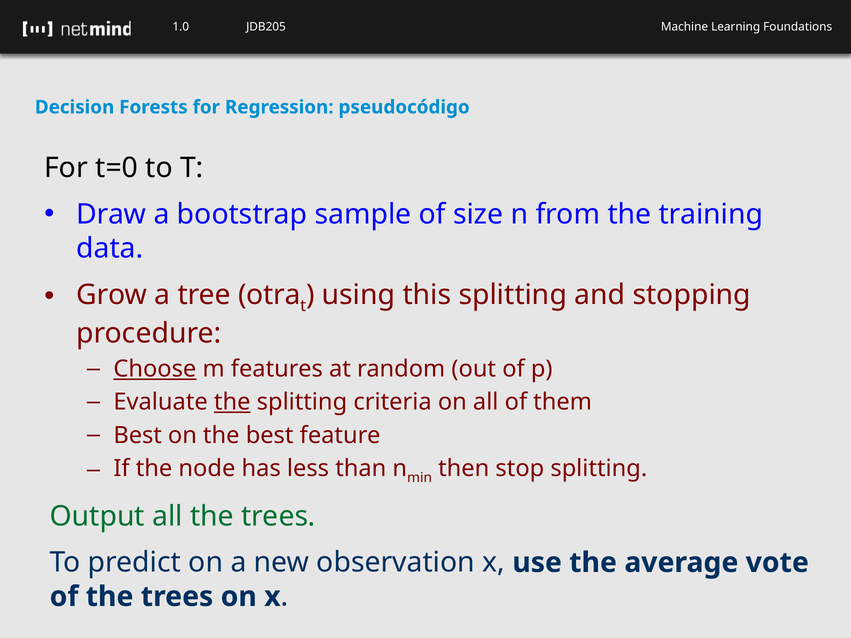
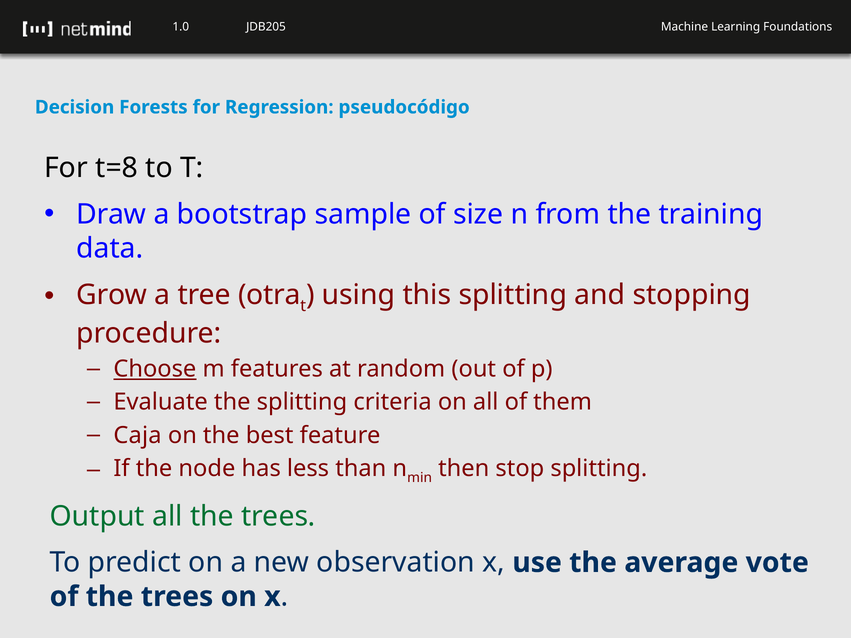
t=0: t=0 -> t=8
the at (232, 402) underline: present -> none
Best at (138, 435): Best -> Caja
